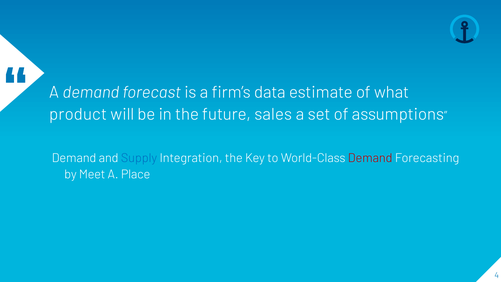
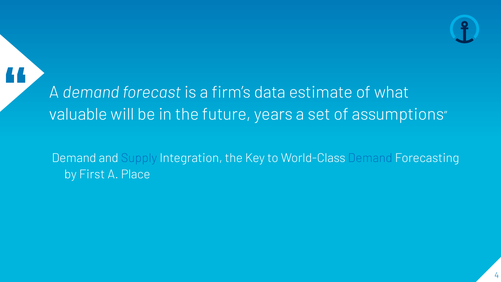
product: product -> valuable
sales: sales -> years
Demand at (370, 158) colour: red -> blue
Meet: Meet -> First
